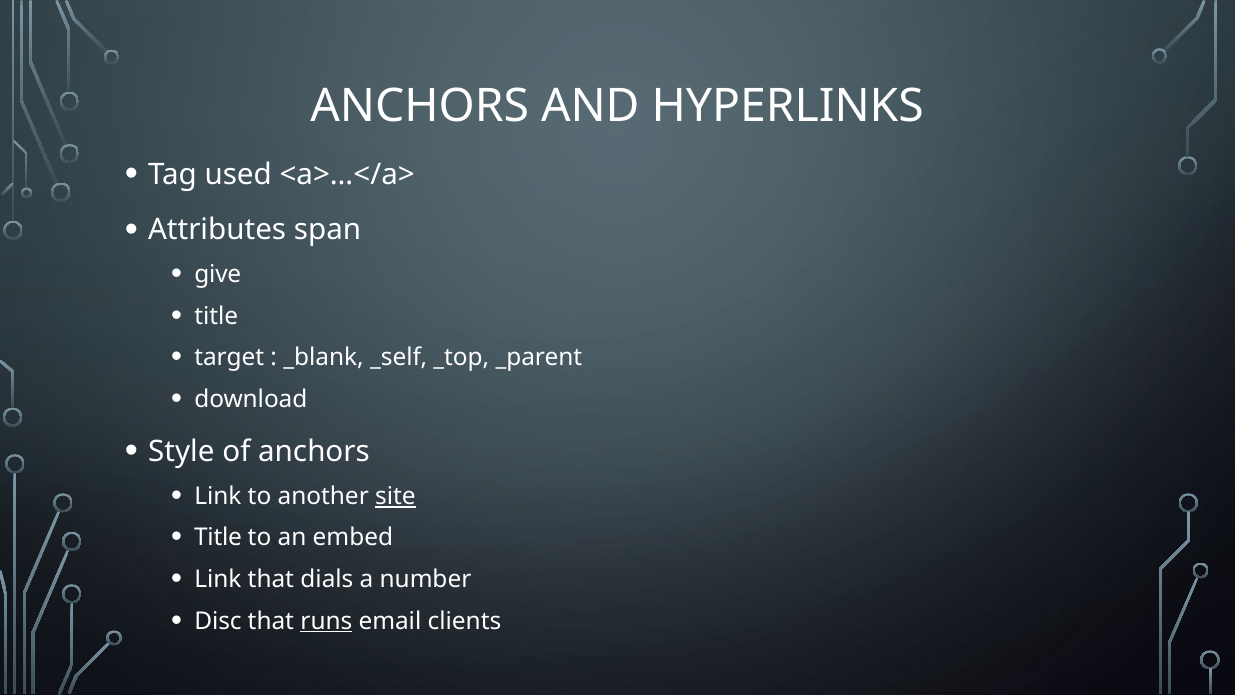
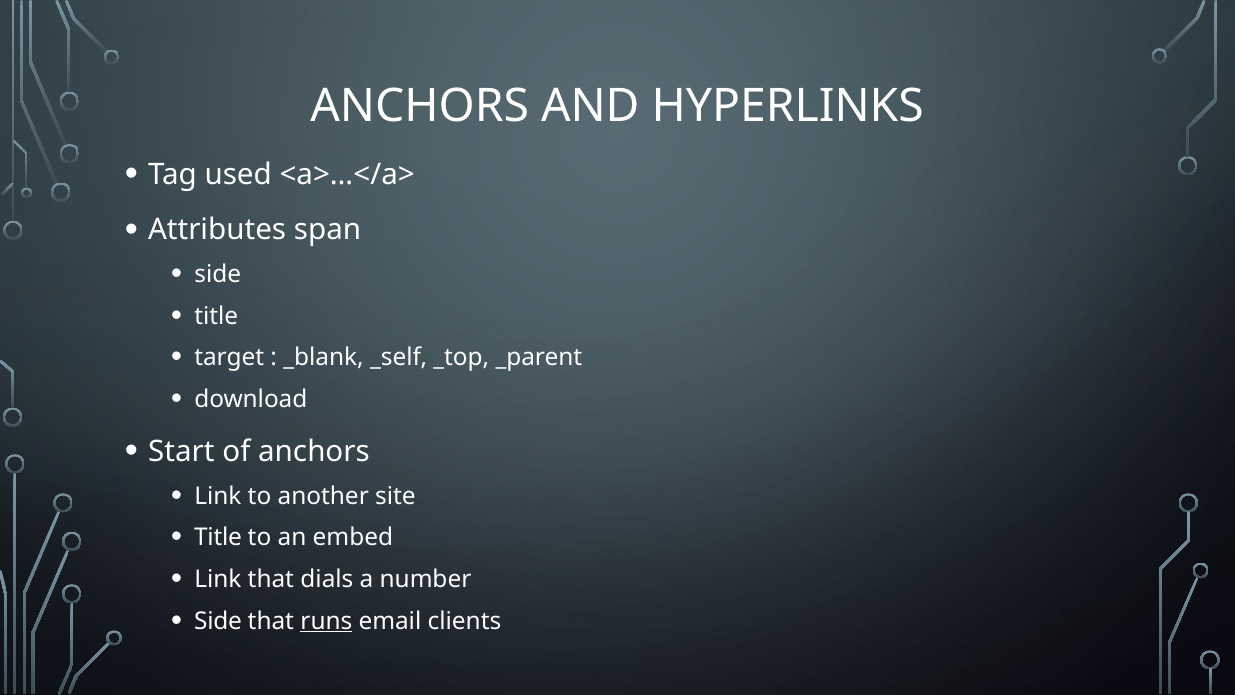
give at (218, 274): give -> side
Style: Style -> Start
site underline: present -> none
Disc at (218, 621): Disc -> Side
